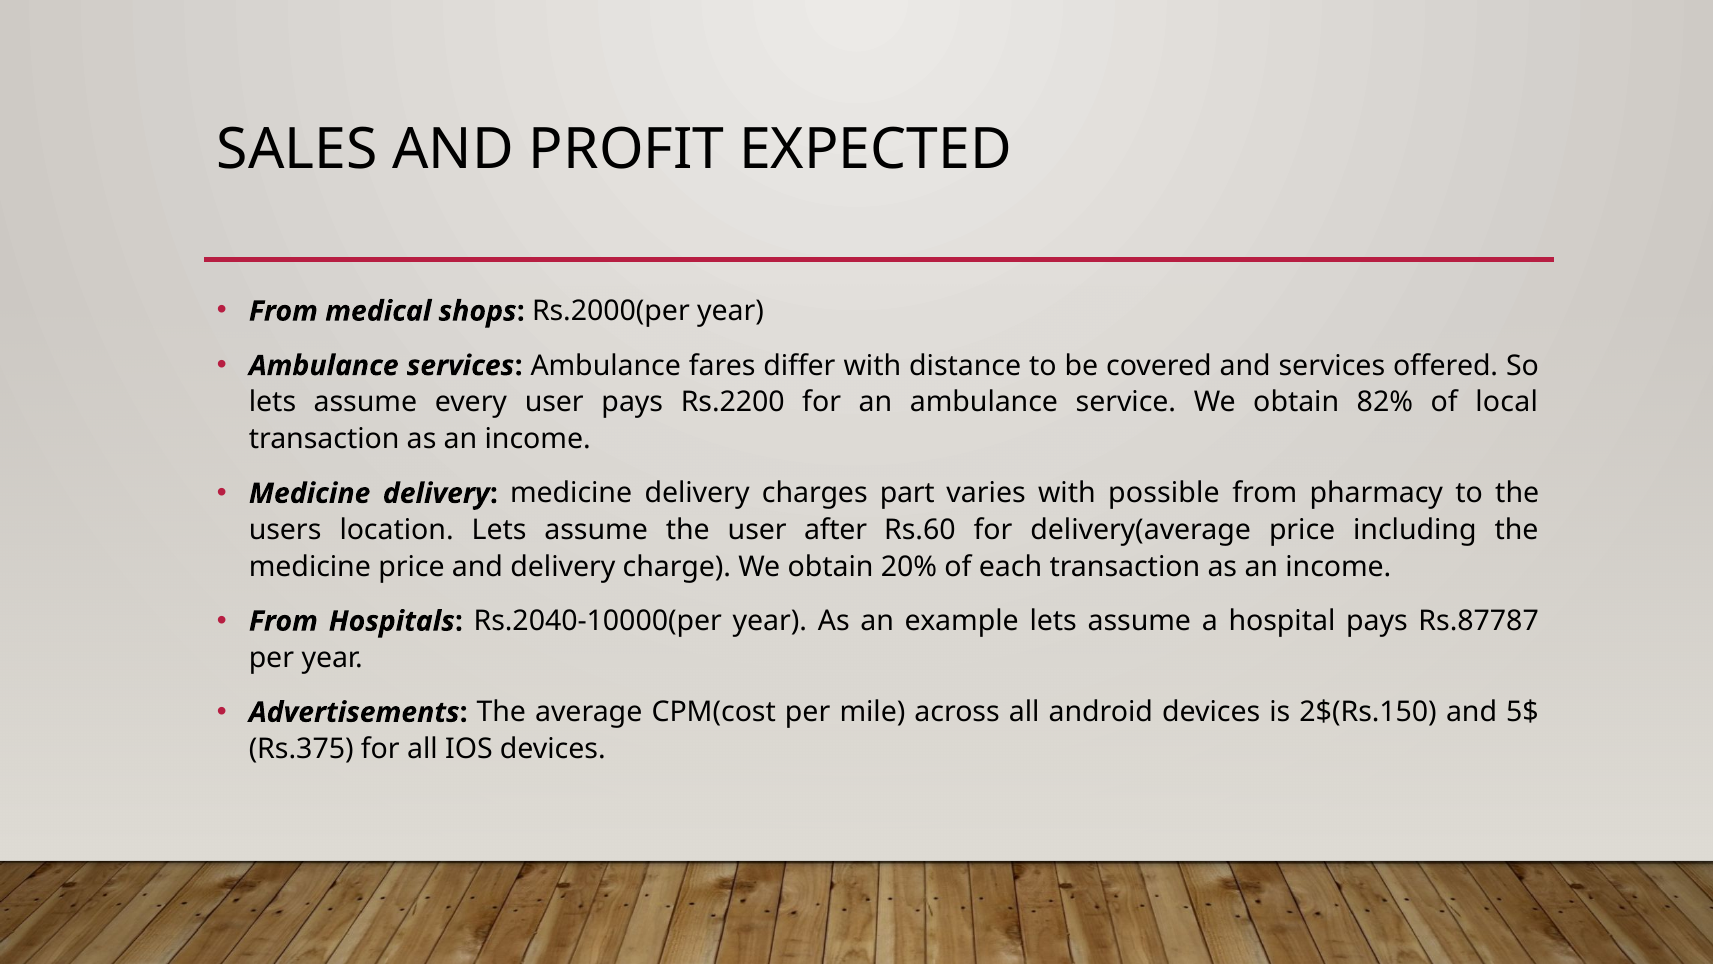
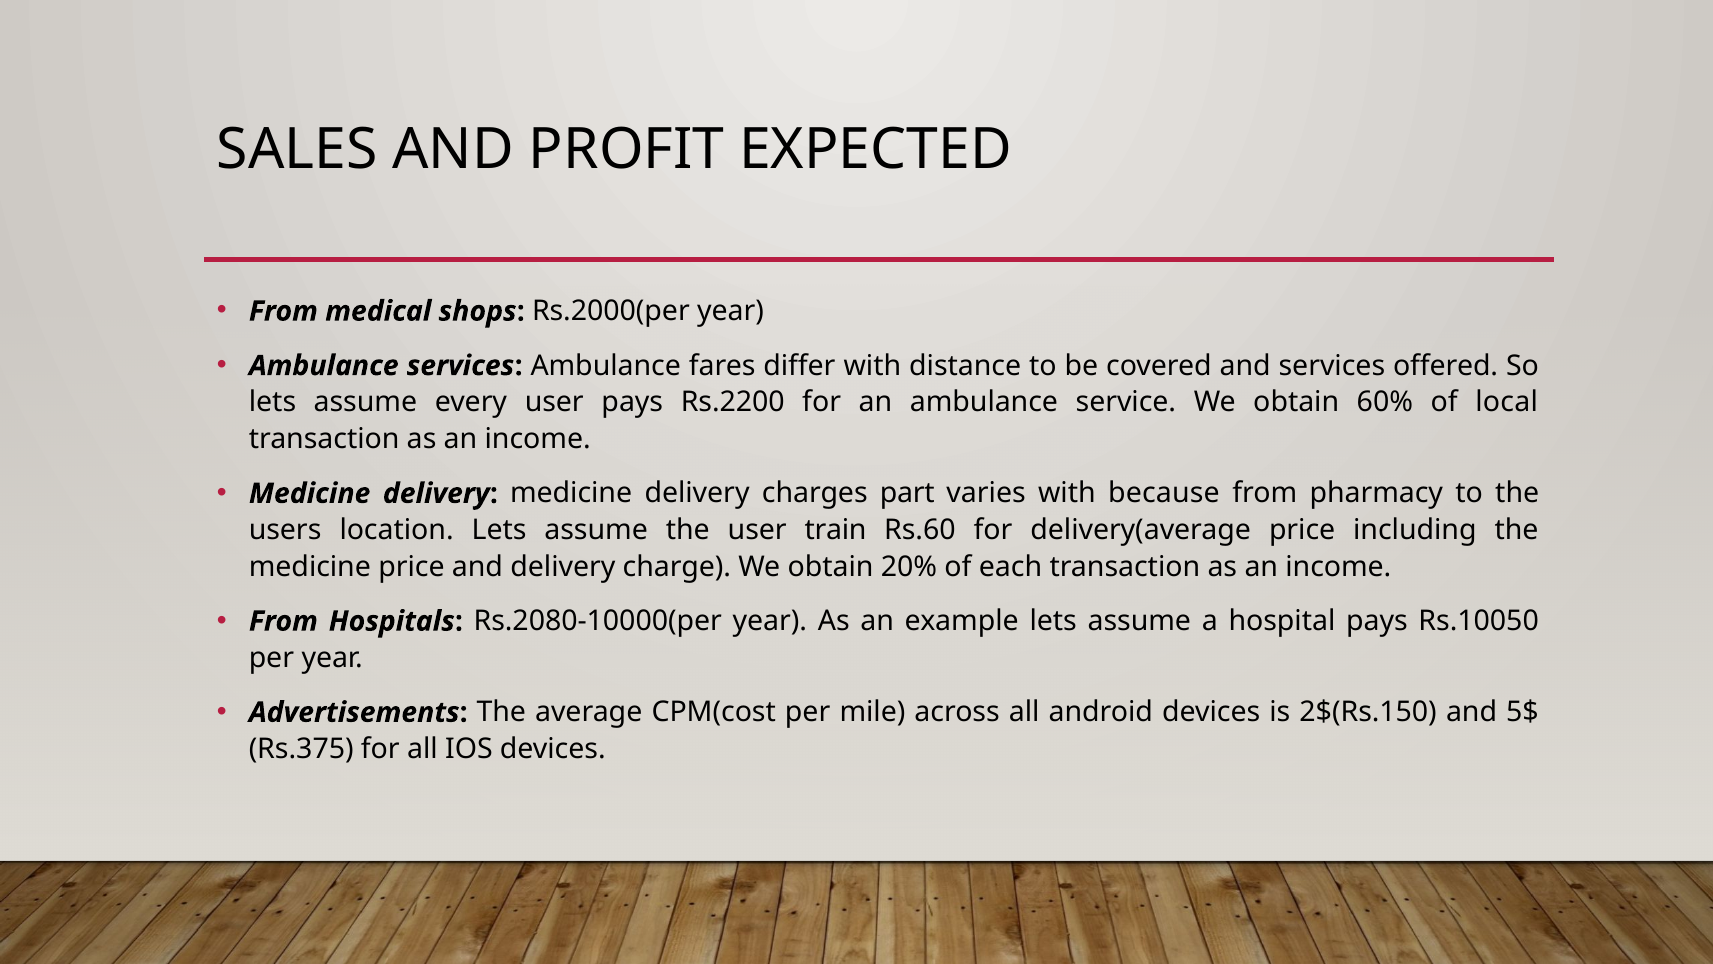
82%: 82% -> 60%
possible: possible -> because
after: after -> train
Rs.2040-10000(per: Rs.2040-10000(per -> Rs.2080-10000(per
Rs.87787: Rs.87787 -> Rs.10050
